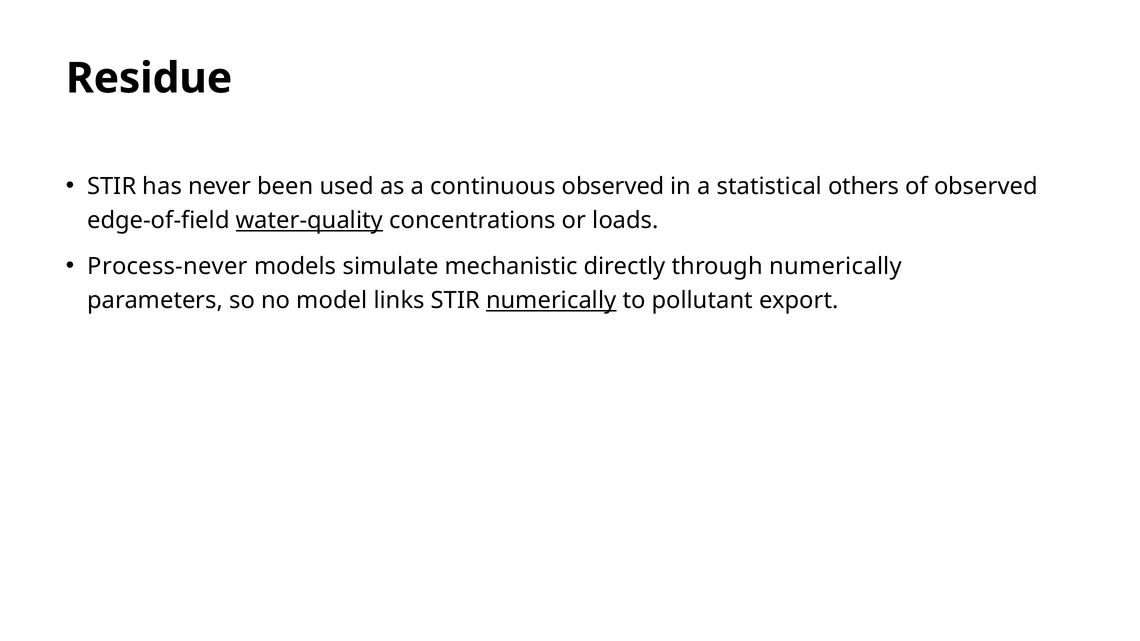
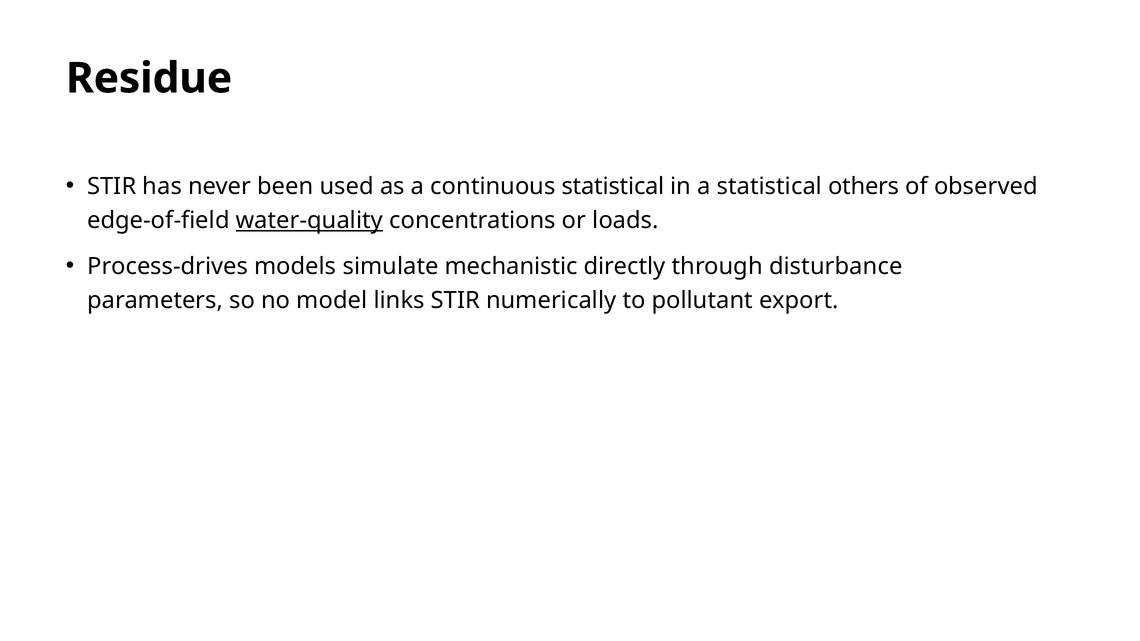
continuous observed: observed -> statistical
Process-never: Process-never -> Process-drives
through numerically: numerically -> disturbance
numerically at (551, 301) underline: present -> none
